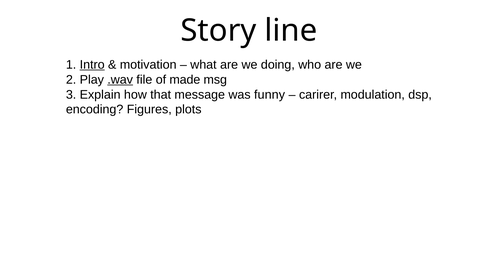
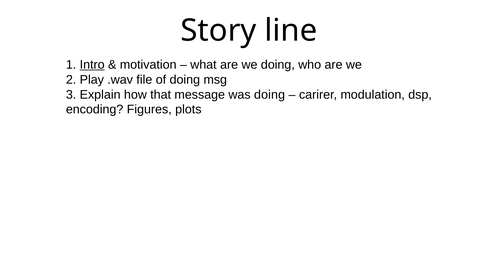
.wav underline: present -> none
of made: made -> doing
was funny: funny -> doing
